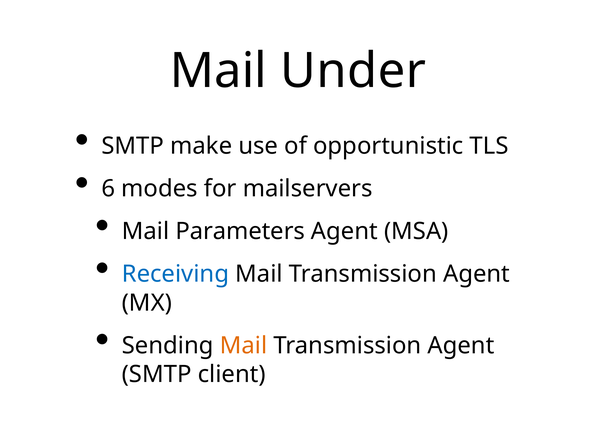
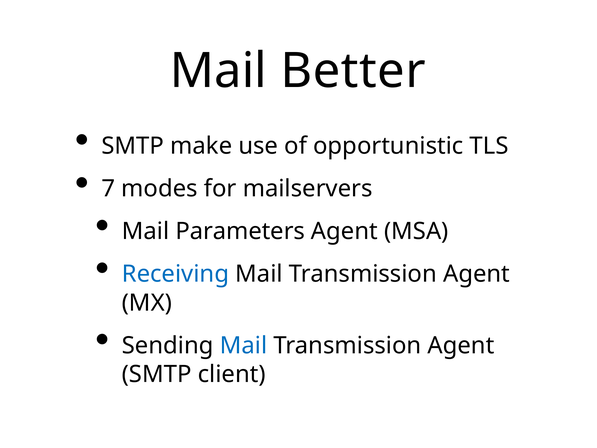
Under: Under -> Better
6: 6 -> 7
Mail at (243, 345) colour: orange -> blue
